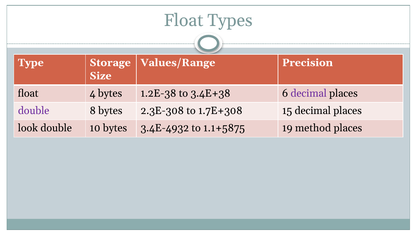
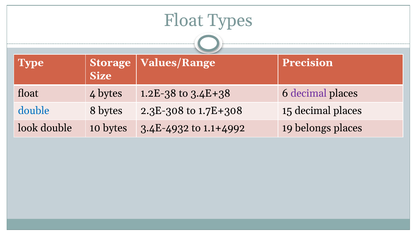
double at (34, 110) colour: purple -> blue
1.1+5875: 1.1+5875 -> 1.1+4992
method: method -> belongs
